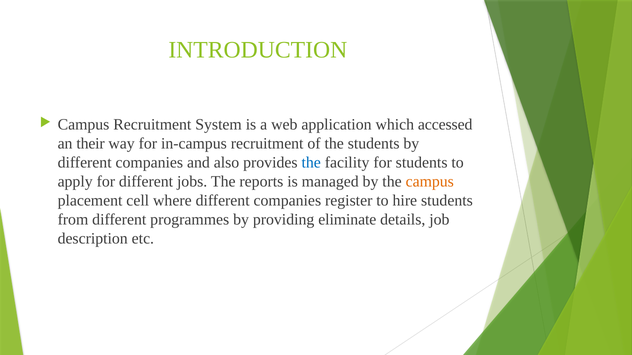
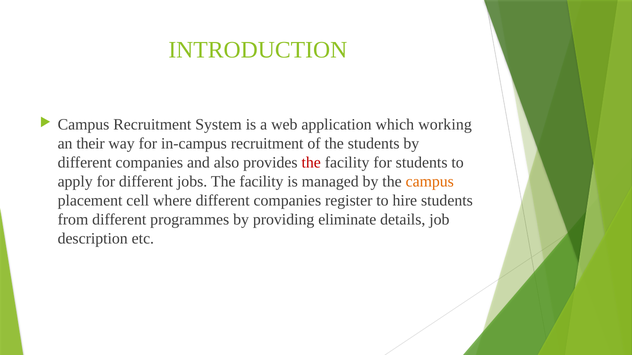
accessed: accessed -> working
the at (311, 163) colour: blue -> red
jobs The reports: reports -> facility
